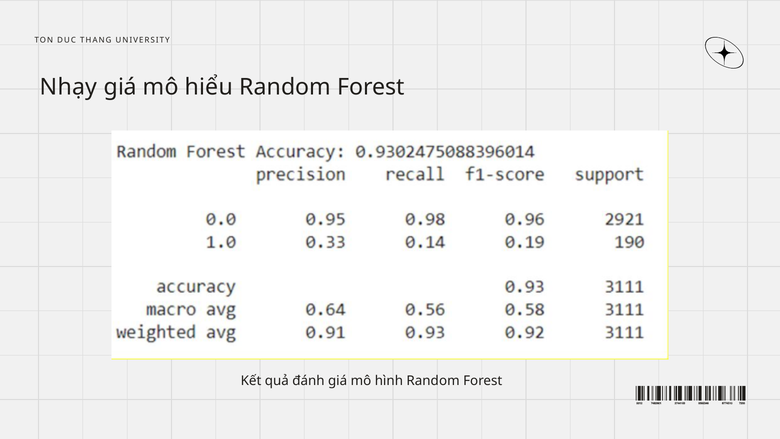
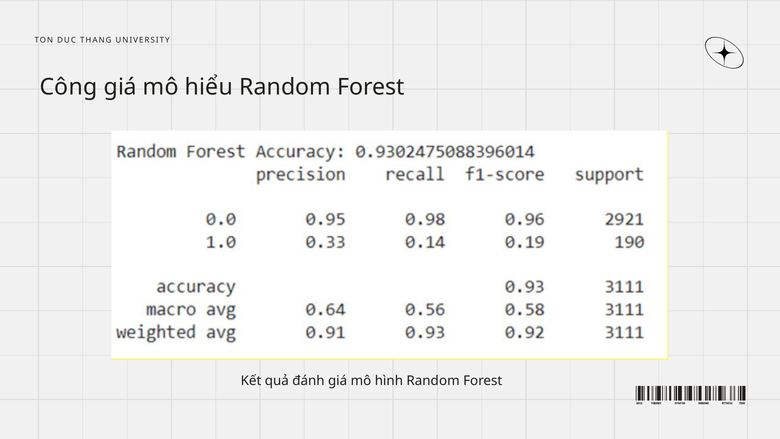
Nhạy: Nhạy -> Công
